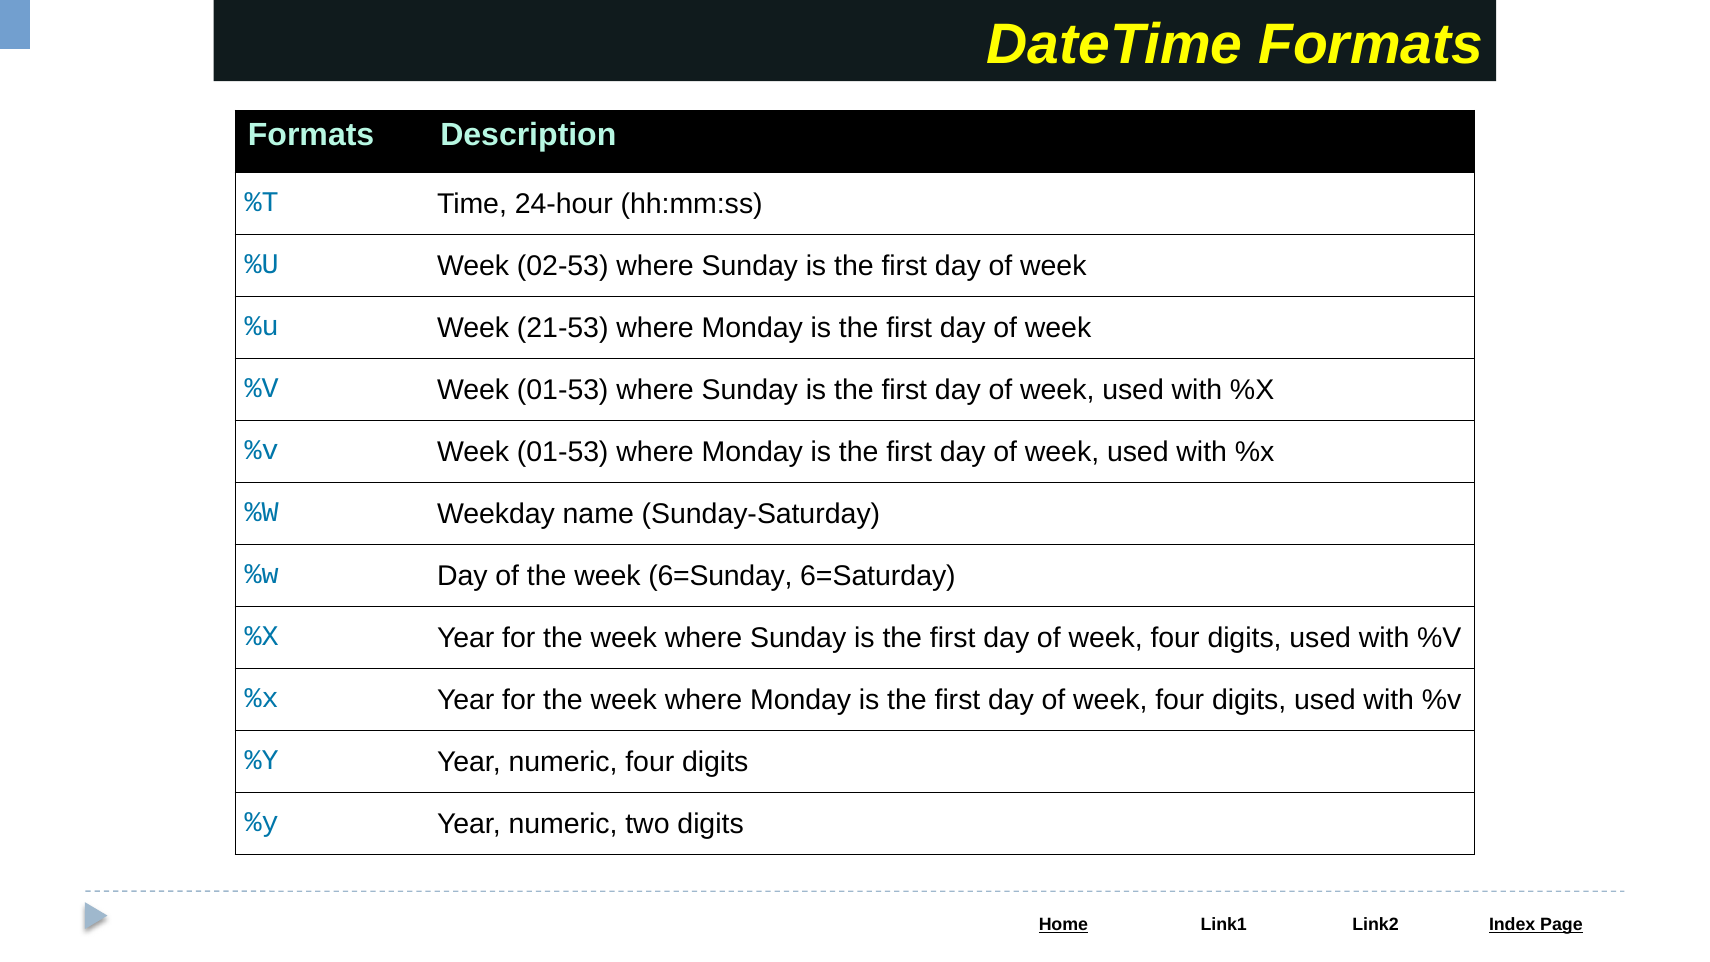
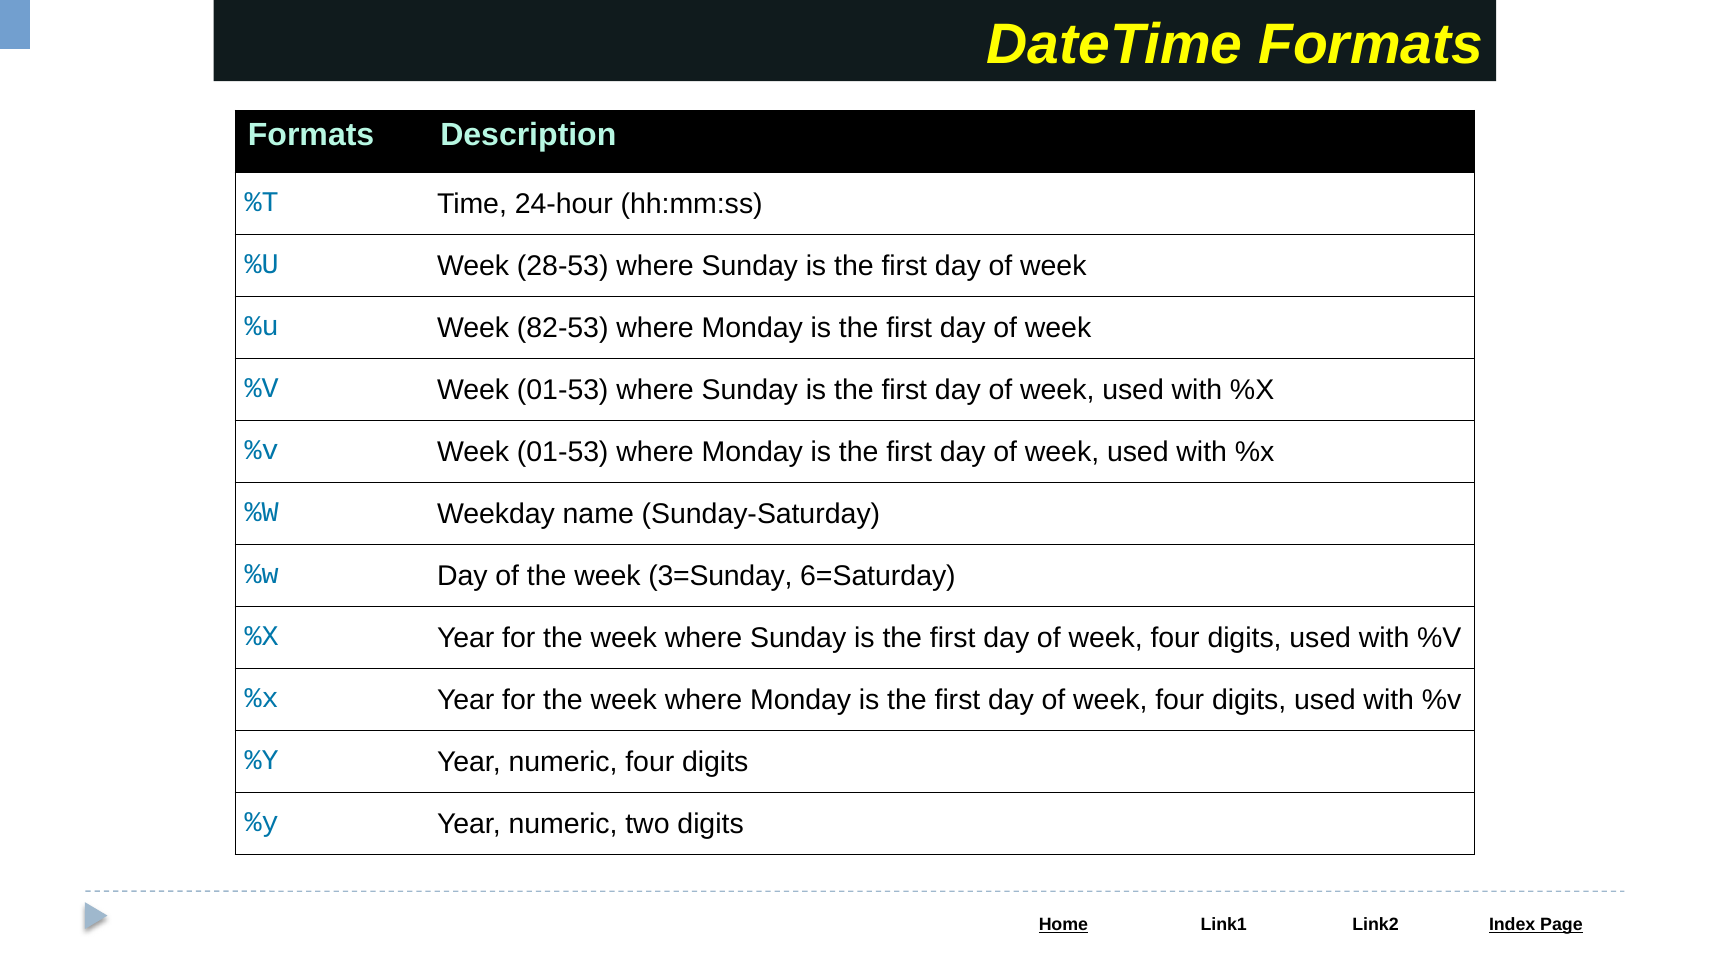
02-53: 02-53 -> 28-53
21-53: 21-53 -> 82-53
6=Sunday: 6=Sunday -> 3=Sunday
